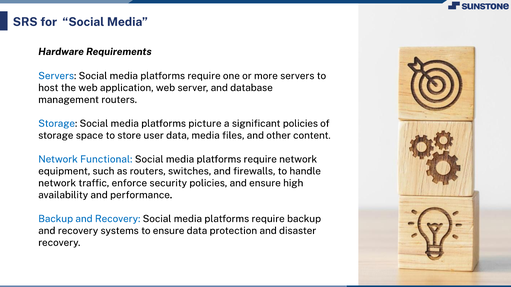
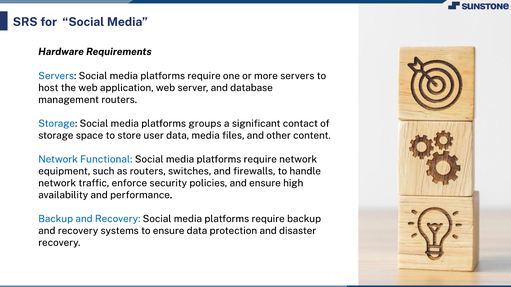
picture: picture -> groups
significant policies: policies -> contact
